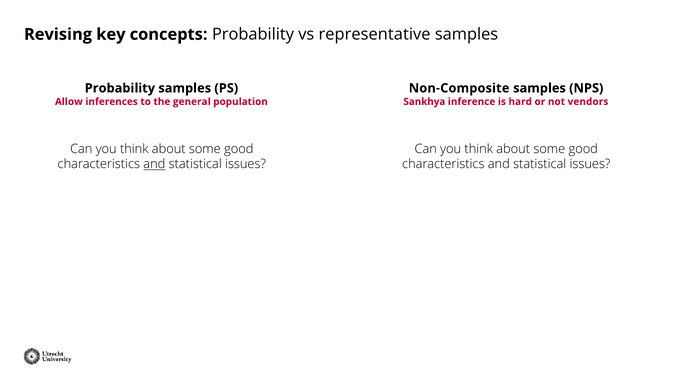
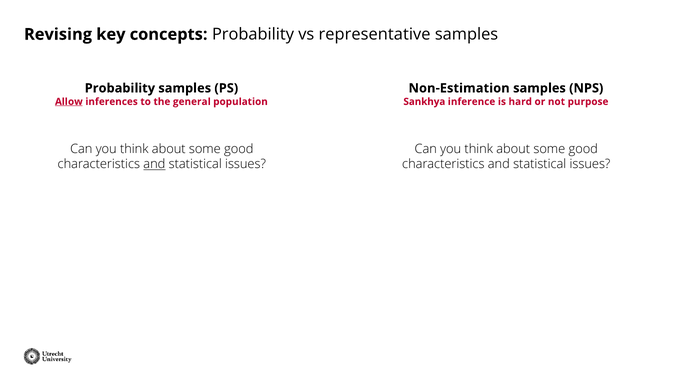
Non-Composite: Non-Composite -> Non-Estimation
Allow underline: none -> present
vendors: vendors -> purpose
